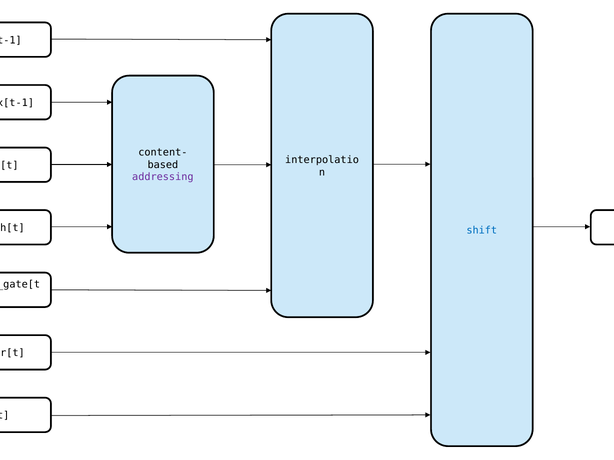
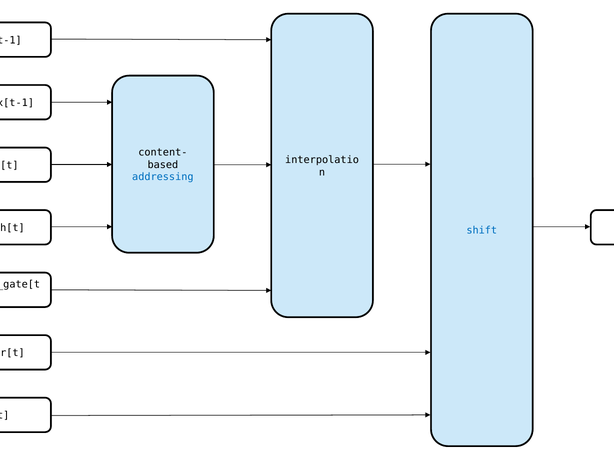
addressing colour: purple -> blue
